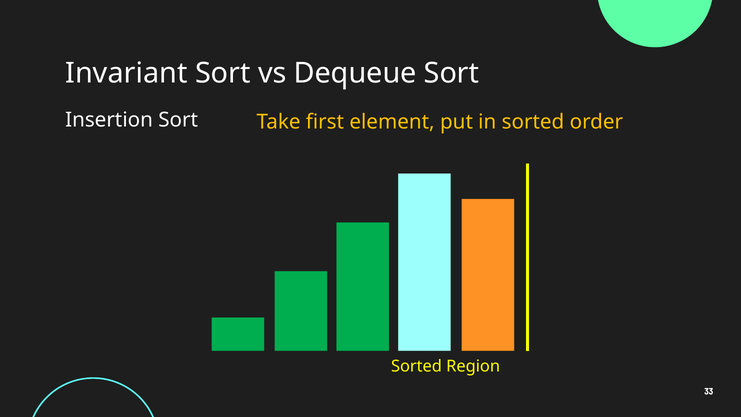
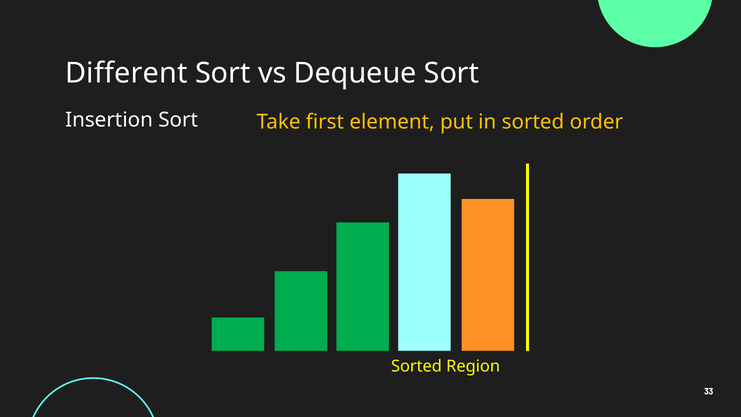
Invariant: Invariant -> Different
